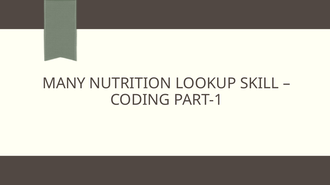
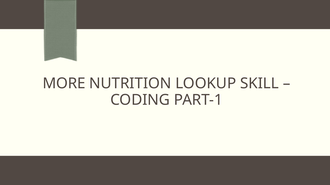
MANY: MANY -> MORE
